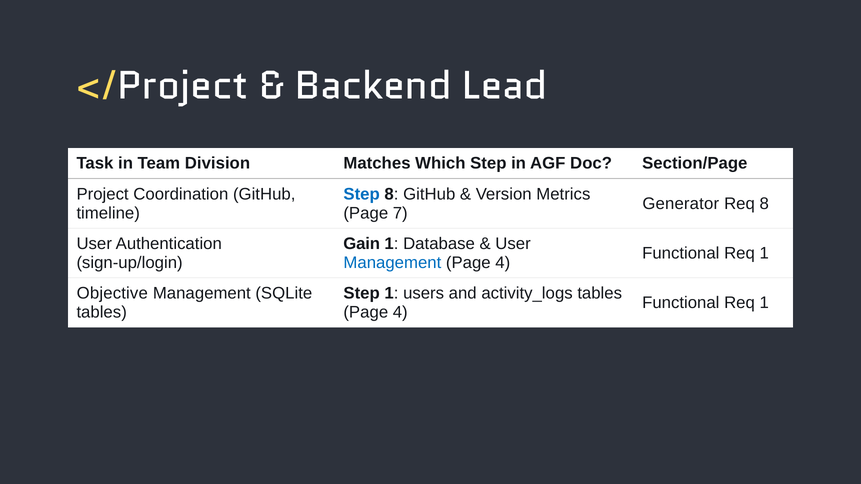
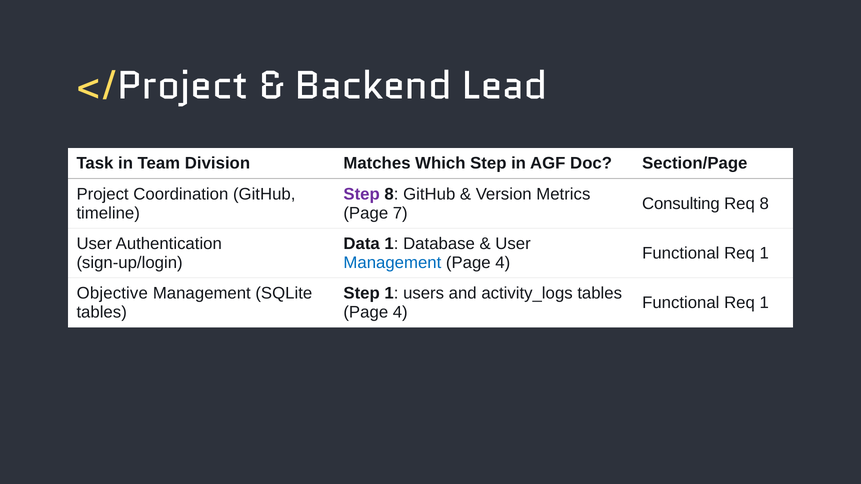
Step at (362, 194) colour: blue -> purple
Generator: Generator -> Consulting
Gain: Gain -> Data
